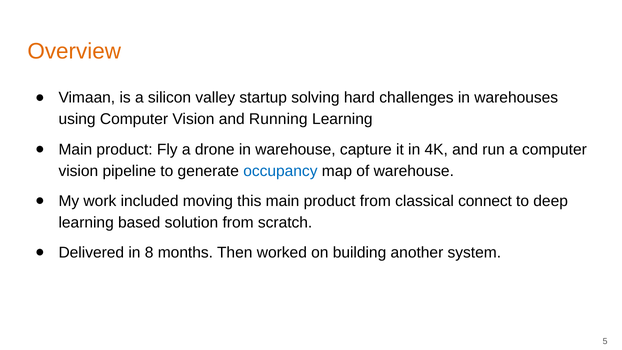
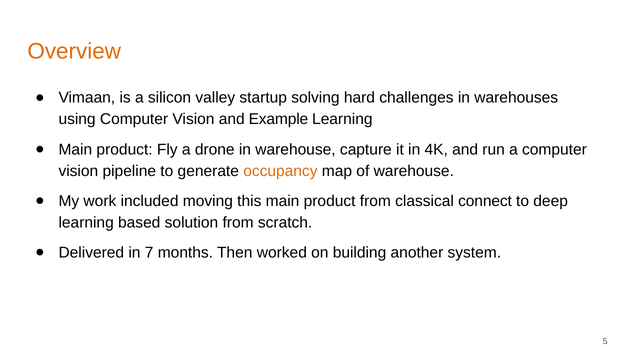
Running: Running -> Example
occupancy colour: blue -> orange
8: 8 -> 7
